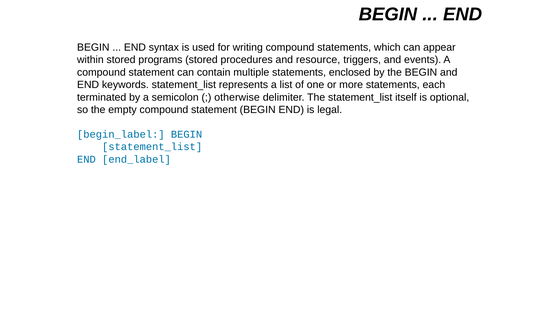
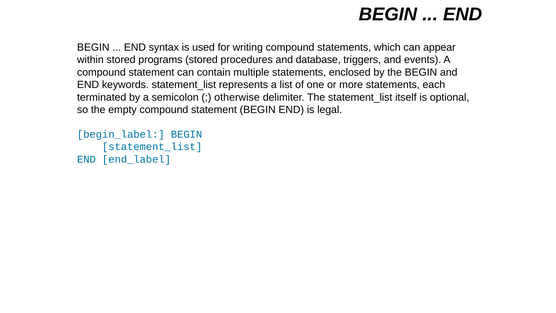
resource: resource -> database
